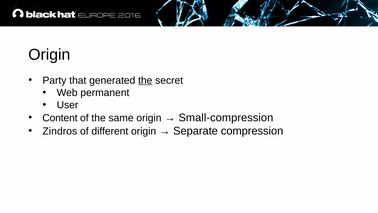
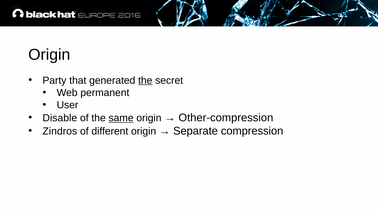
Content: Content -> Disable
same underline: none -> present
Small-compression: Small-compression -> Other-compression
